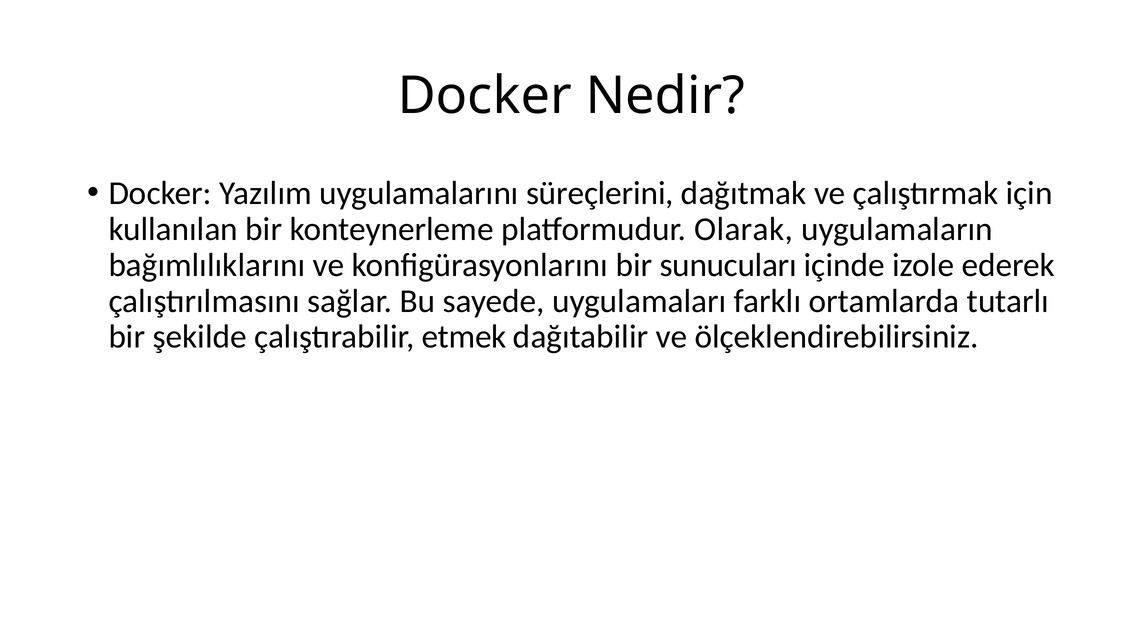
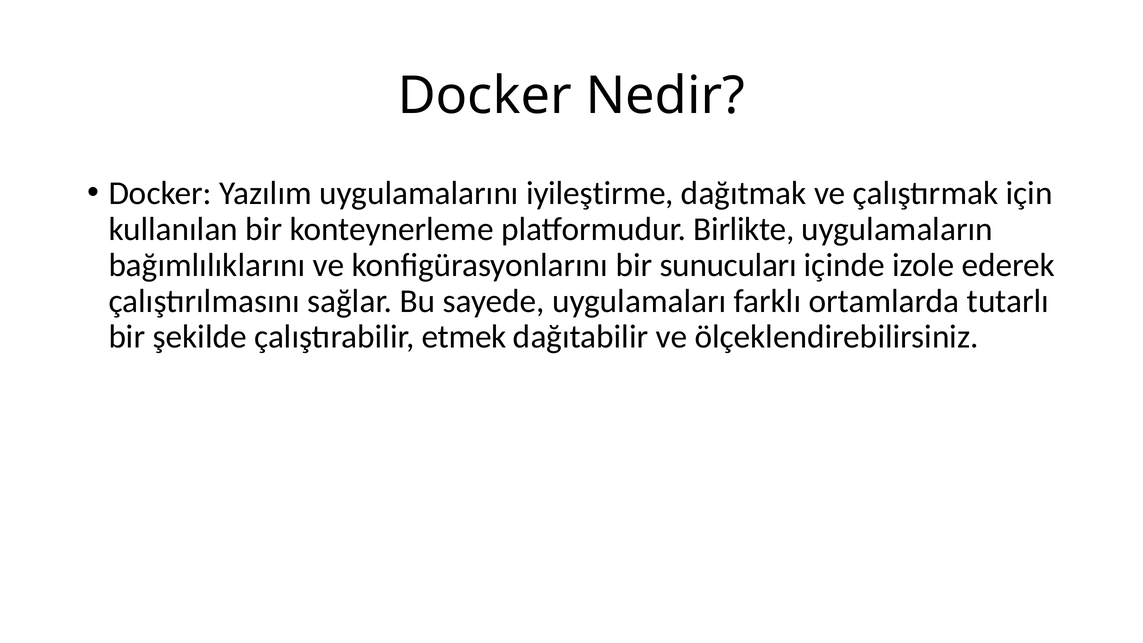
süreçlerini: süreçlerini -> iyileştirme
Olarak: Olarak -> Birlikte
